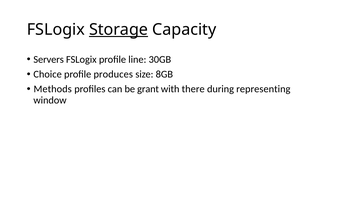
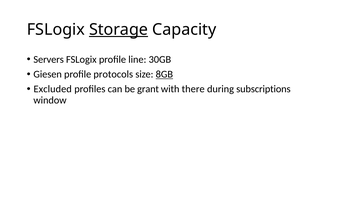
Choice: Choice -> Giesen
produces: produces -> protocols
8GB underline: none -> present
Methods: Methods -> Excluded
representing: representing -> subscriptions
